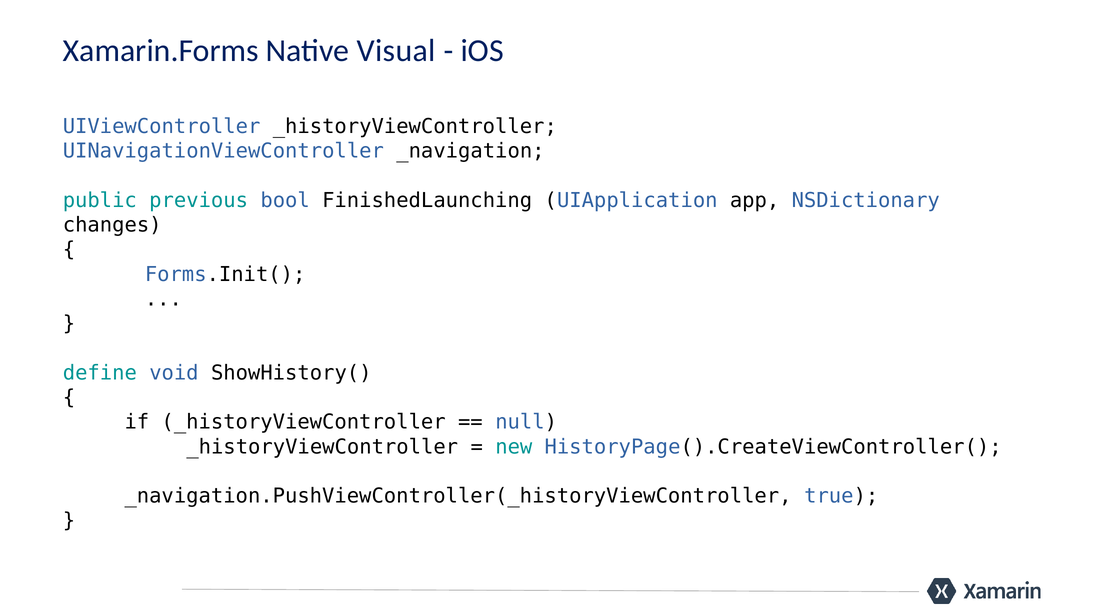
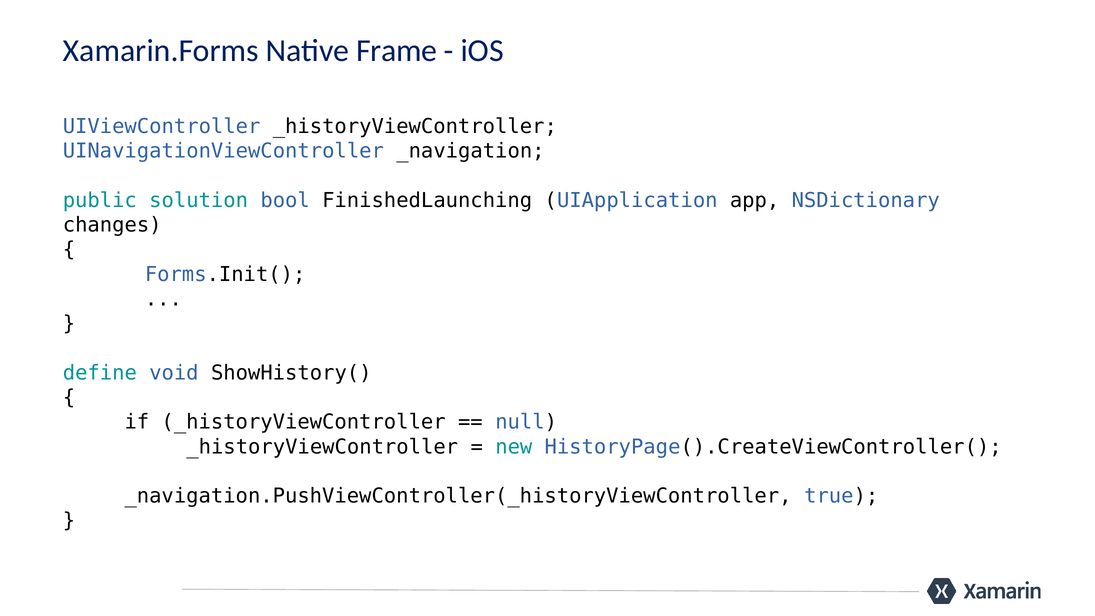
Visual: Visual -> Frame
previous: previous -> solution
